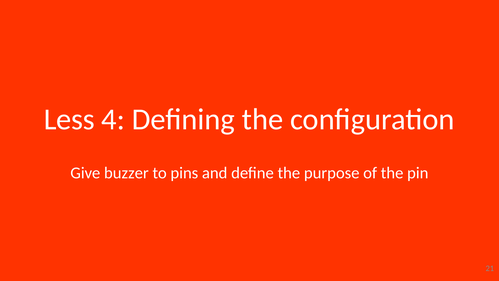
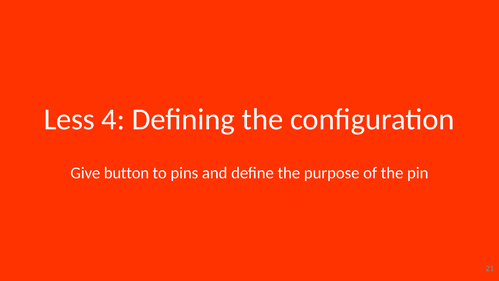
buzzer: buzzer -> button
